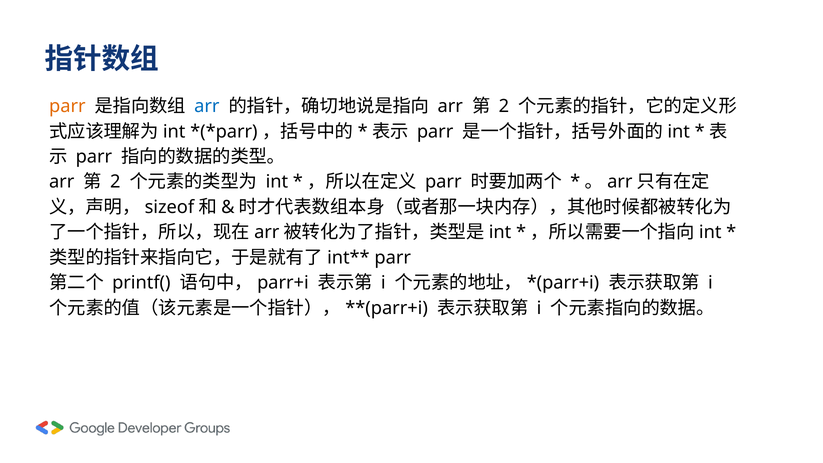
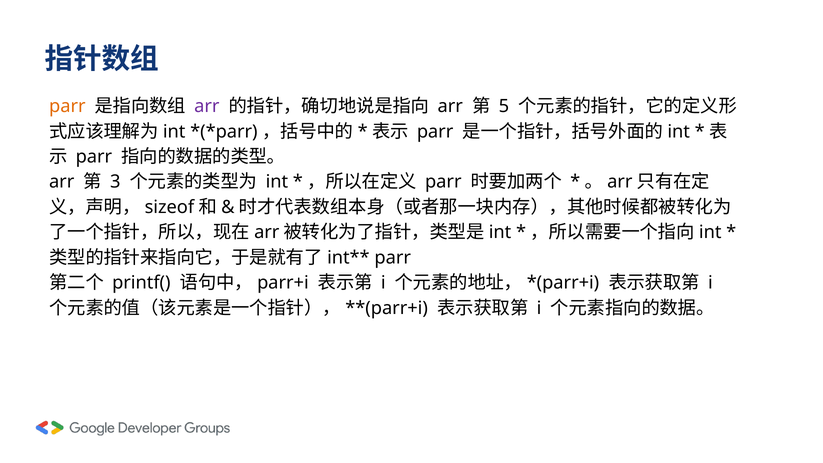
arr at (207, 106) colour: blue -> purple
2 at (504, 106): 2 -> 5
2 at (115, 182): 2 -> 3
